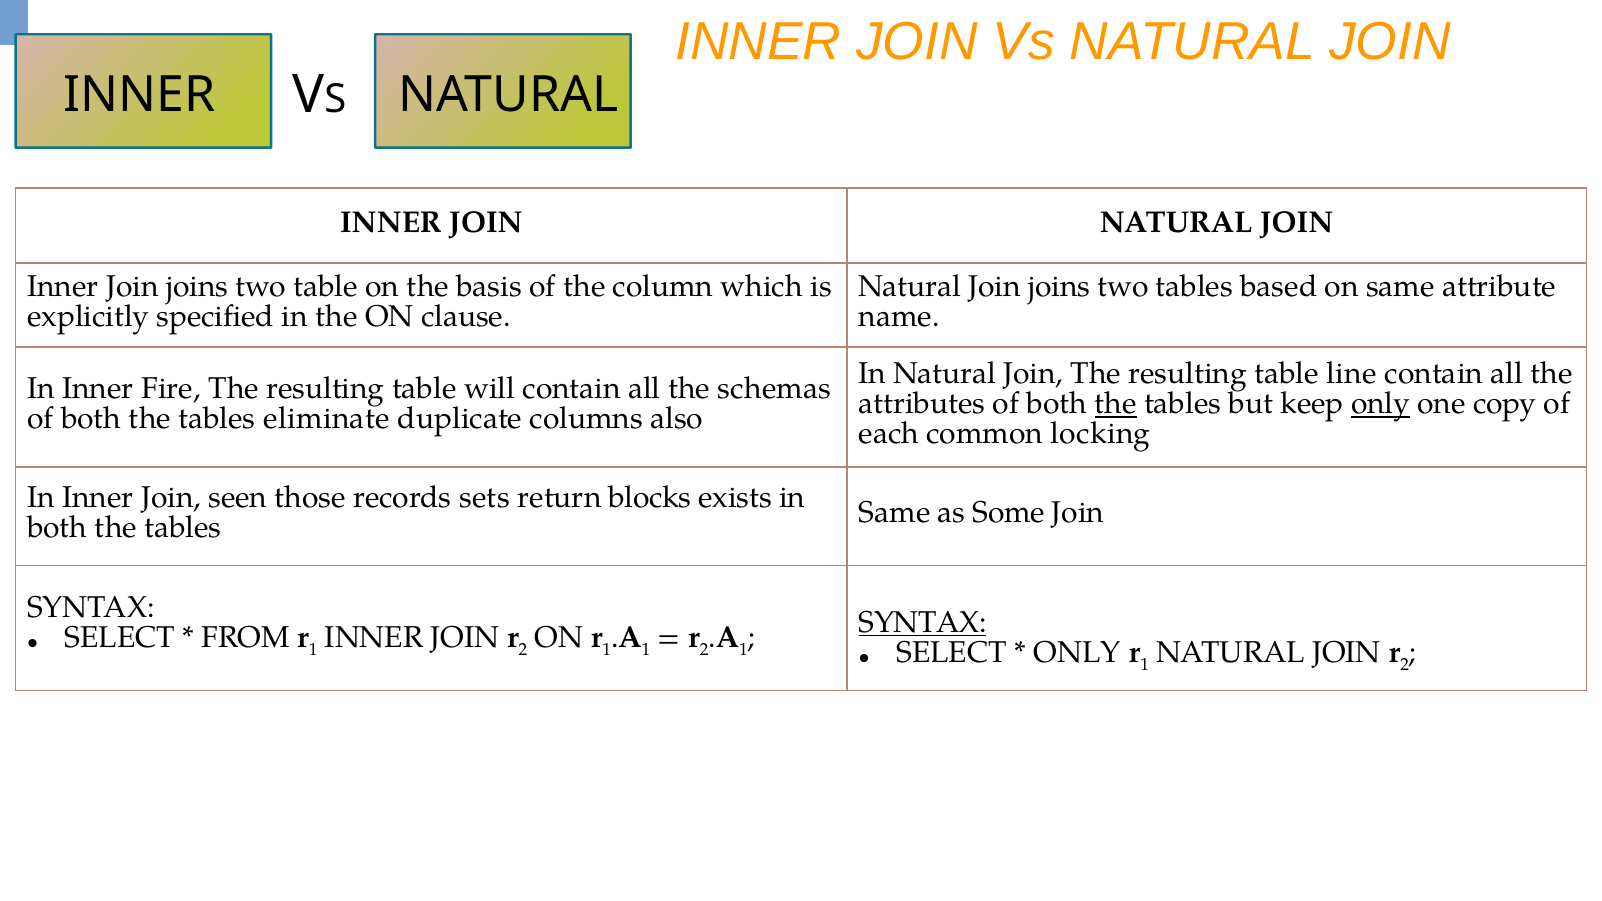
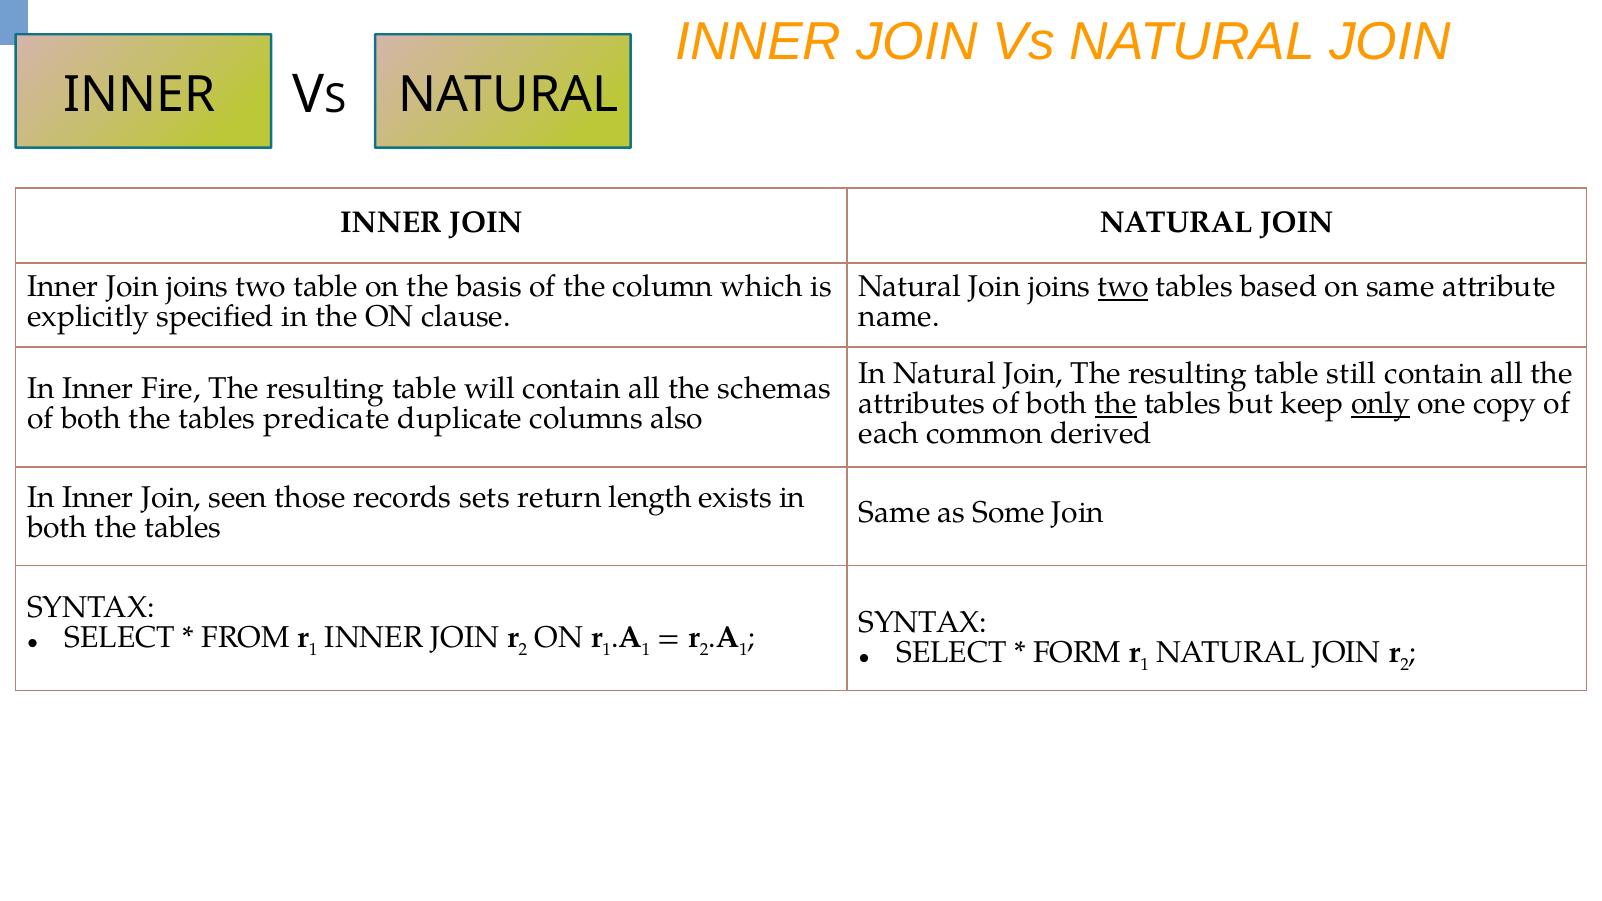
two at (1123, 287) underline: none -> present
line: line -> still
eliminate: eliminate -> predicate
locking: locking -> derived
blocks: blocks -> length
SYNTAX at (923, 623) underline: present -> none
ONLY at (1077, 653): ONLY -> FORM
